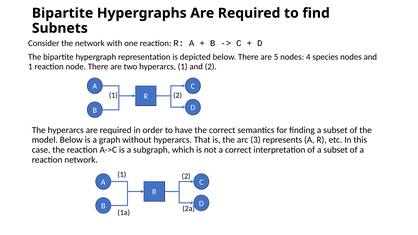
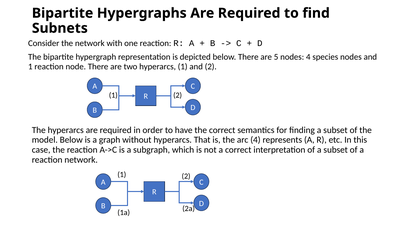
arc 3: 3 -> 4
